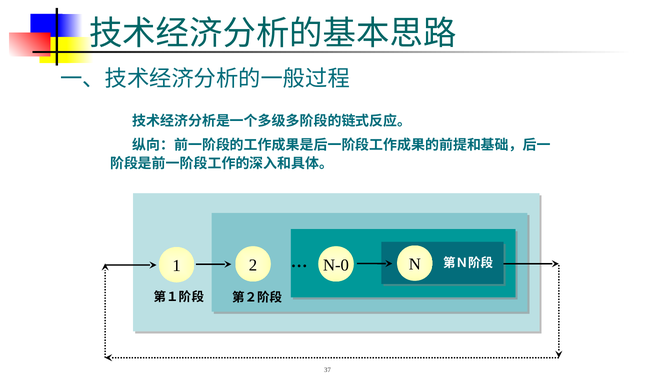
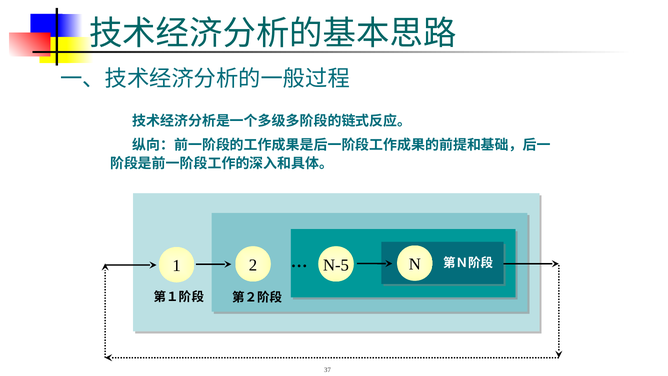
N-0: N-0 -> N-5
